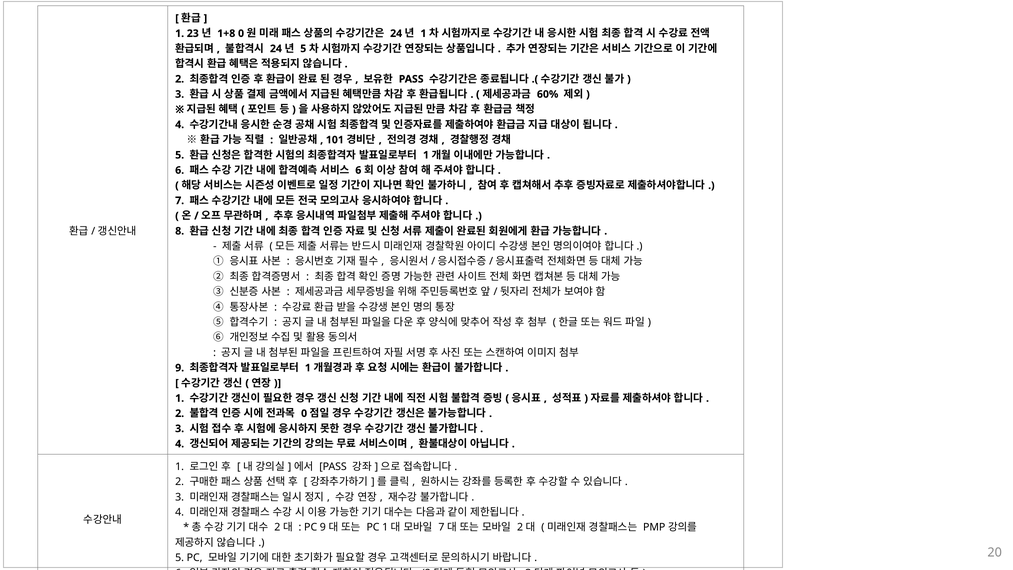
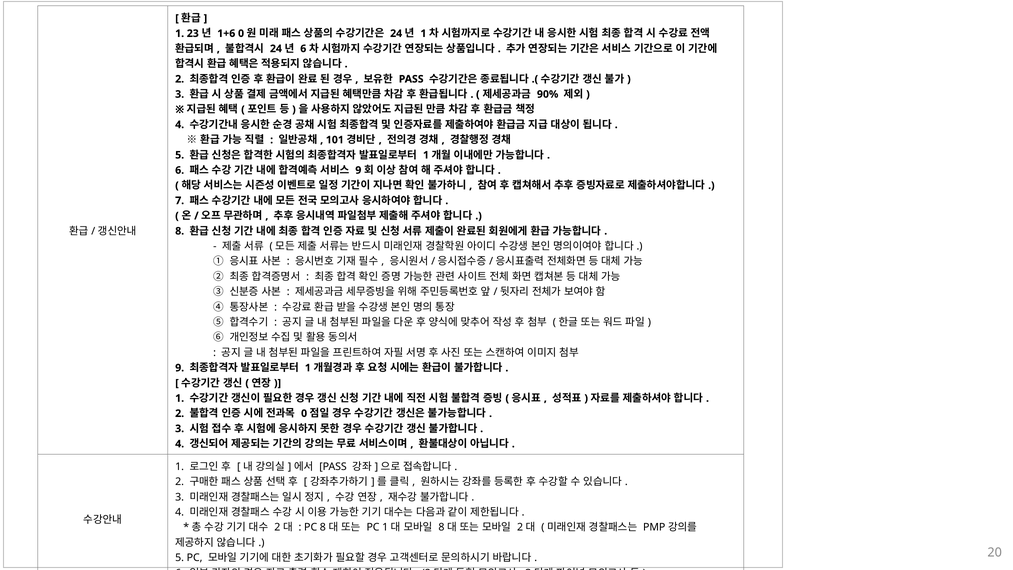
1+8: 1+8 -> 1+6
5 at (303, 49): 5 -> 6
60%: 60% -> 90%
6 at (358, 170): 6 -> 9
PC 9: 9 -> 8
7 at (441, 527): 7 -> 8
